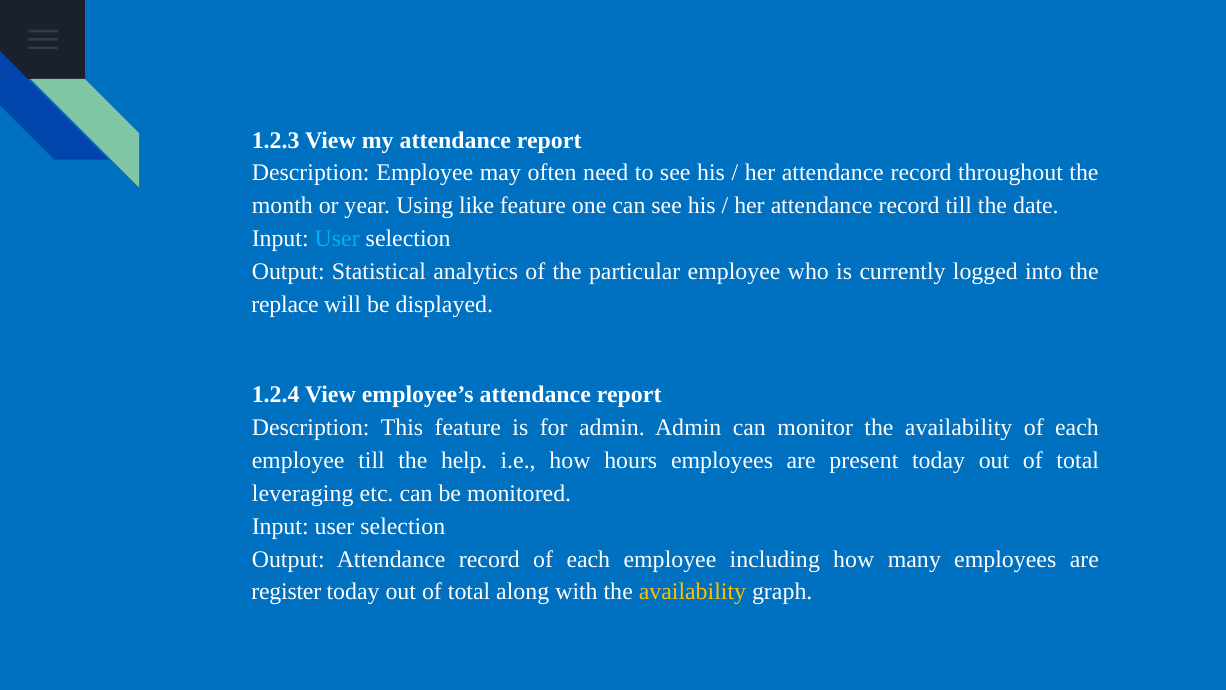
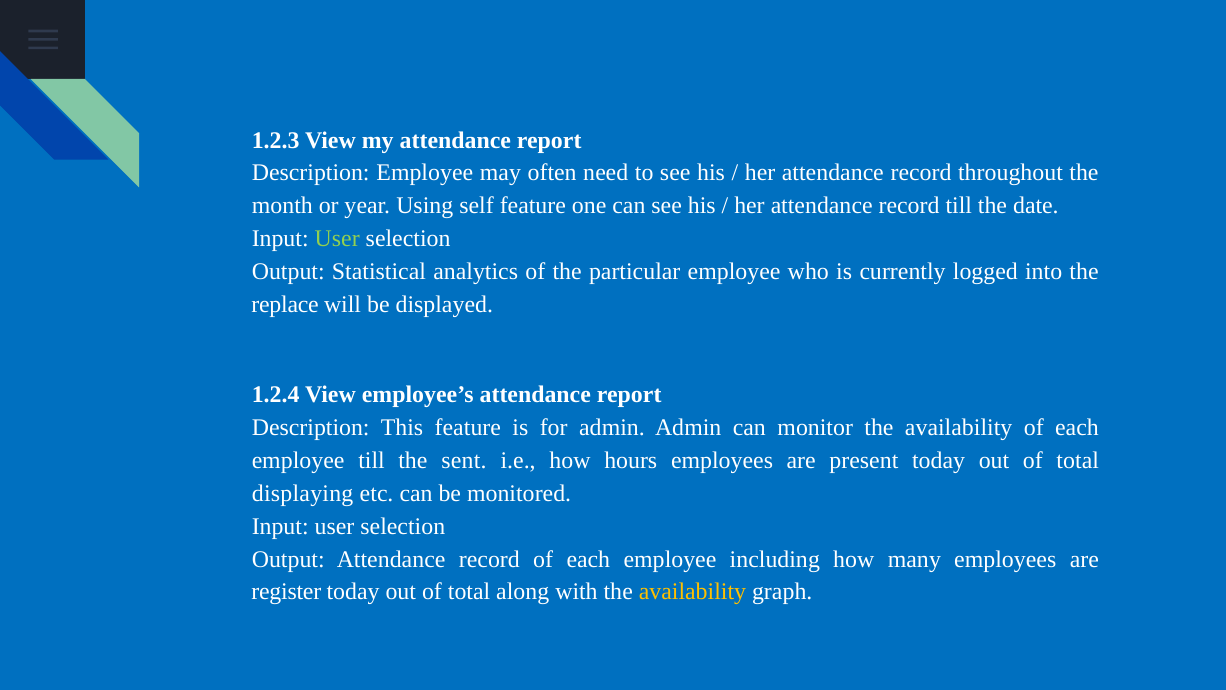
like: like -> self
User at (337, 239) colour: light blue -> light green
help: help -> sent
leveraging: leveraging -> displaying
